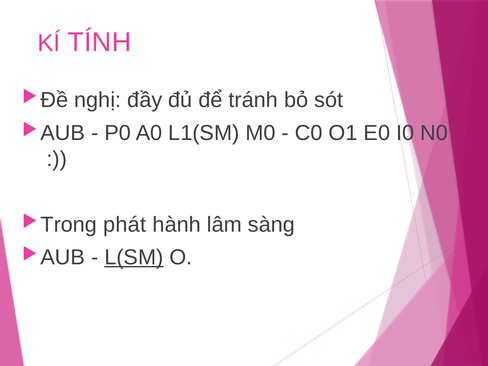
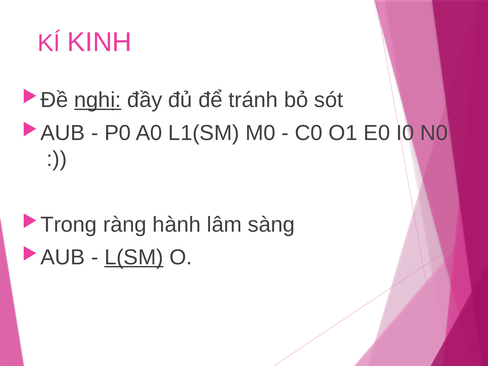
TÍNH: TÍNH -> KINH
nghị underline: none -> present
phát: phát -> ràng
